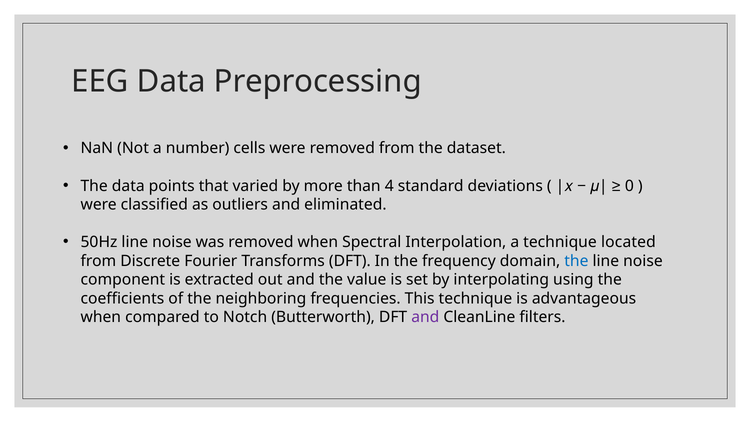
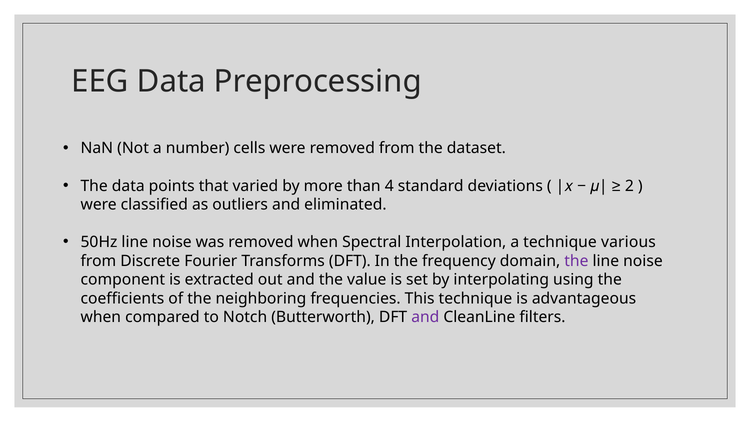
0: 0 -> 2
located: located -> various
the at (576, 261) colour: blue -> purple
